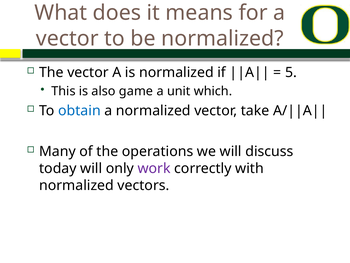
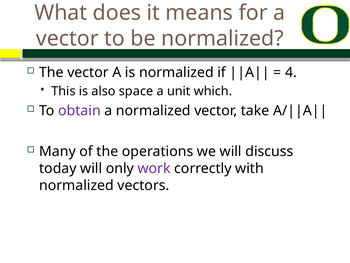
5: 5 -> 4
game: game -> space
obtain colour: blue -> purple
